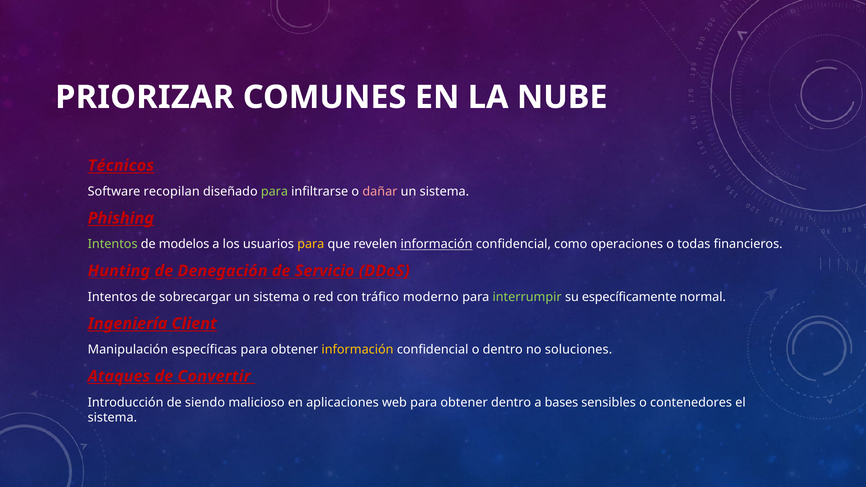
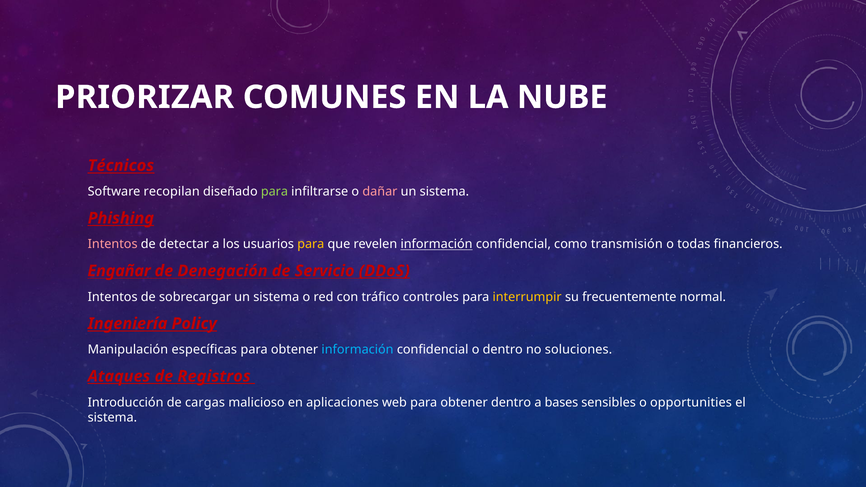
Intentos at (113, 244) colour: light green -> pink
modelos: modelos -> detectar
operaciones: operaciones -> transmisión
Hunting: Hunting -> Engañar
DDoS underline: none -> present
moderno: moderno -> controles
interrumpir colour: light green -> yellow
específicamente: específicamente -> frecuentemente
Client: Client -> Policy
información at (358, 350) colour: yellow -> light blue
Convertir: Convertir -> Registros
siendo: siendo -> cargas
contenedores: contenedores -> opportunities
